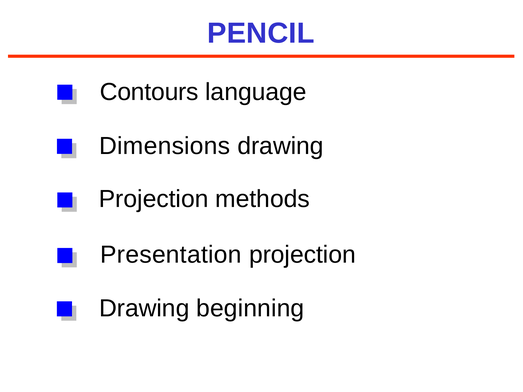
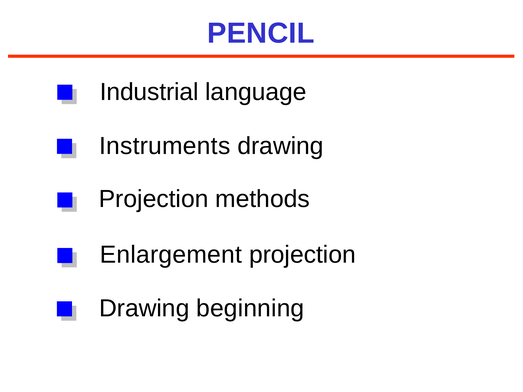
Contours: Contours -> Industrial
Dimensions: Dimensions -> Instruments
Presentation: Presentation -> Enlargement
